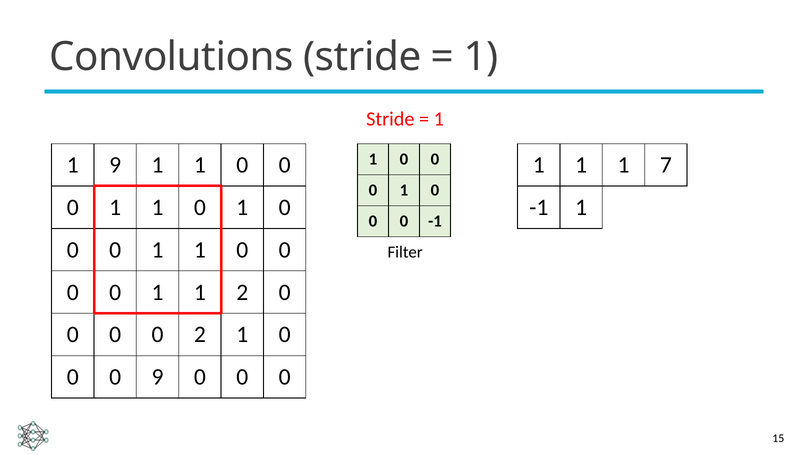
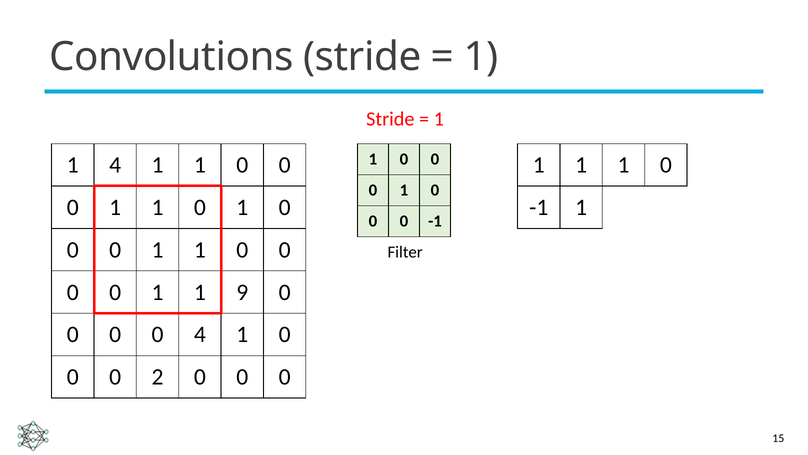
1 9: 9 -> 4
1 1 1 7: 7 -> 0
1 2: 2 -> 9
0 2: 2 -> 4
0 9: 9 -> 2
